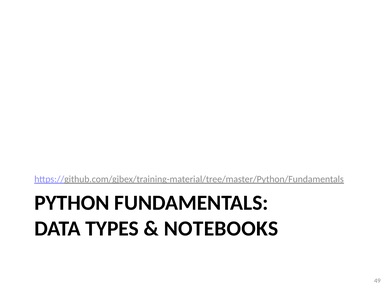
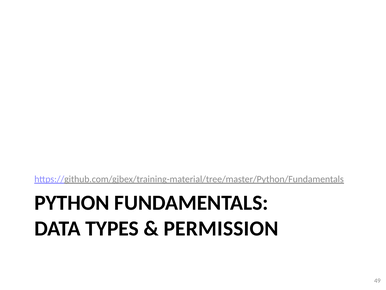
NOTEBOOKS: NOTEBOOKS -> PERMISSION
